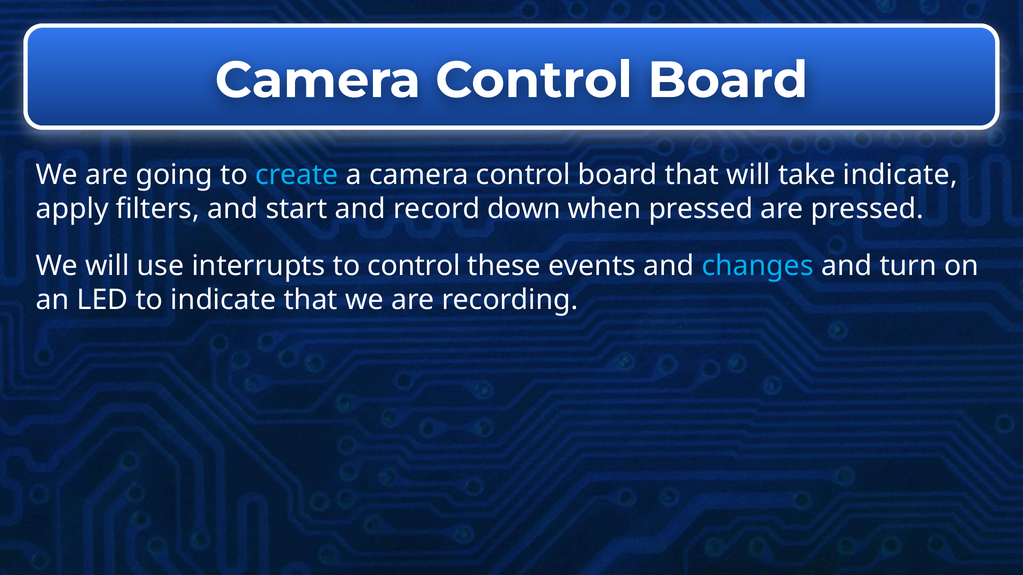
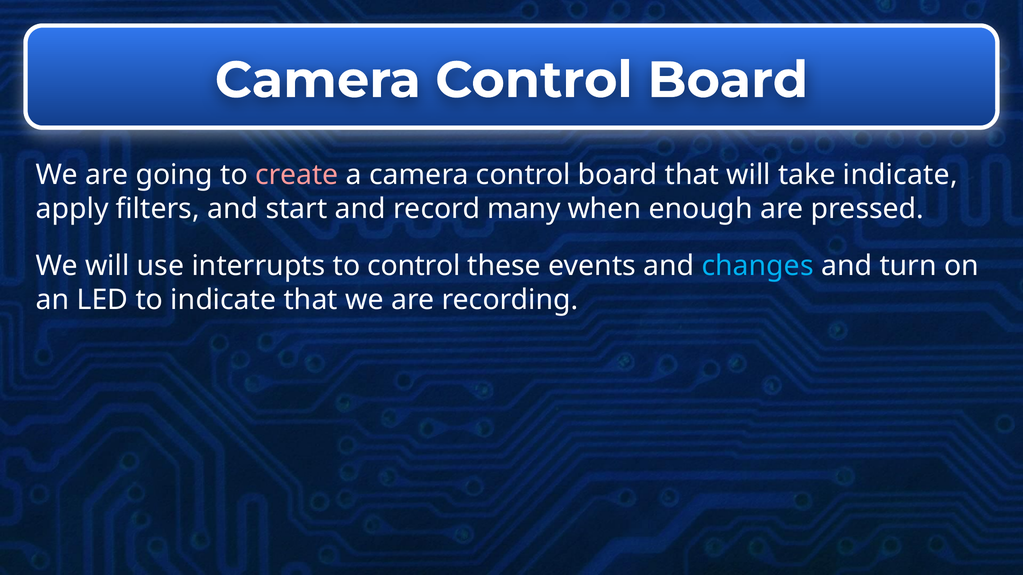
create colour: light blue -> pink
down: down -> many
when pressed: pressed -> enough
